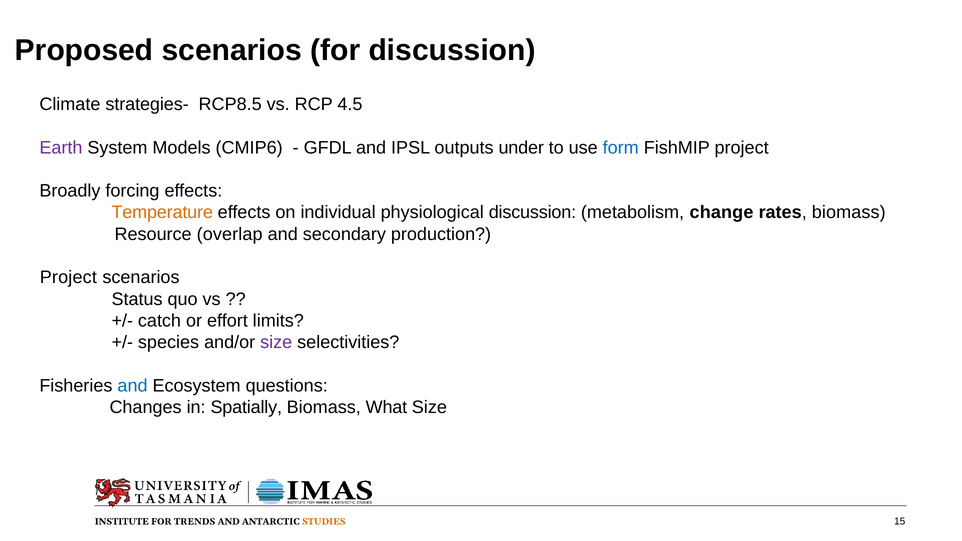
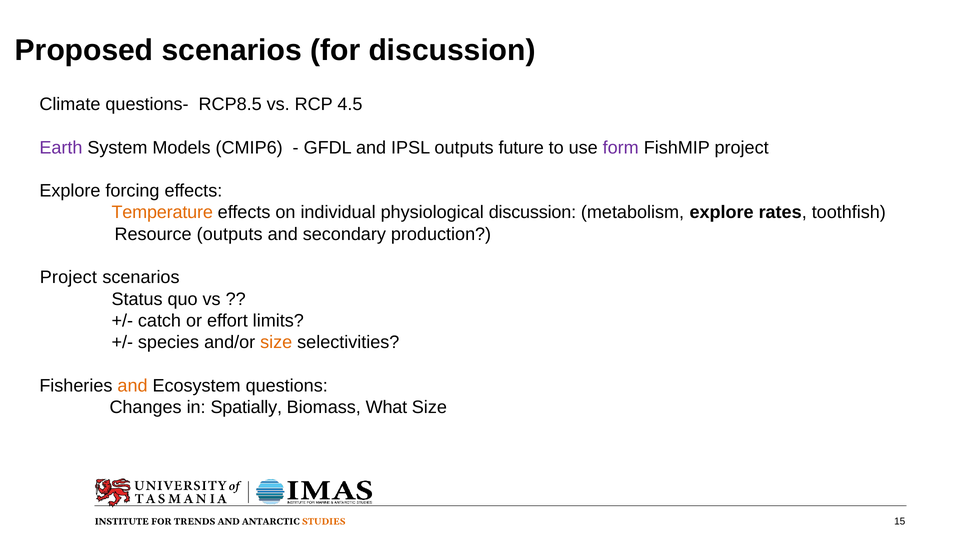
strategies-: strategies- -> questions-
under: under -> future
form colour: blue -> purple
Broadly at (70, 191): Broadly -> Explore
metabolism change: change -> explore
rates biomass: biomass -> toothfish
Resource overlap: overlap -> outputs
size at (276, 342) colour: purple -> orange
and at (133, 386) colour: blue -> orange
